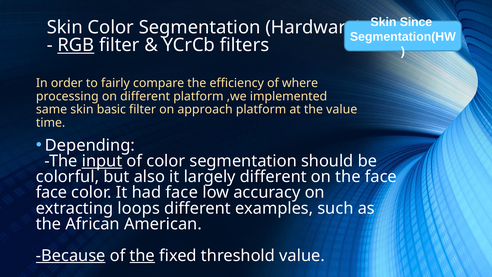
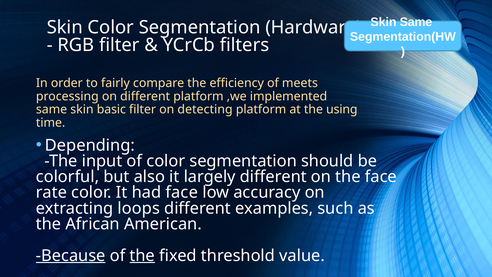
Skin Since: Since -> Same
RGB underline: present -> none
where: where -> meets
approach: approach -> detecting
the value: value -> using
input underline: present -> none
face at (52, 192): face -> rate
